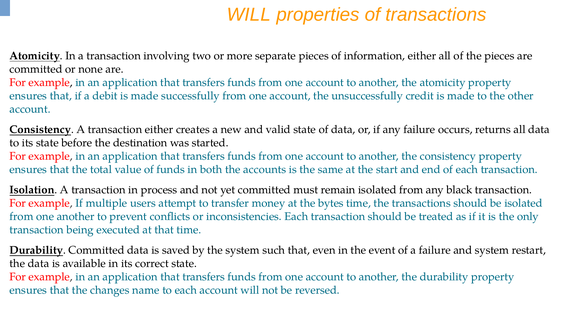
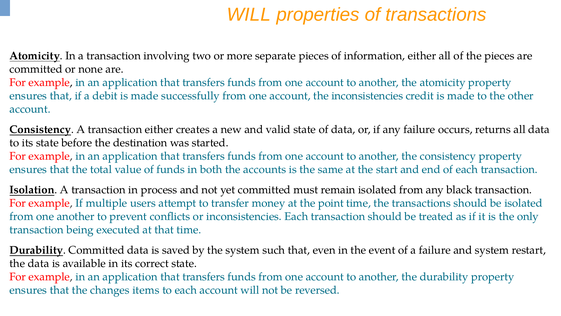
the unsuccessfully: unsuccessfully -> inconsistencies
bytes: bytes -> point
name: name -> items
